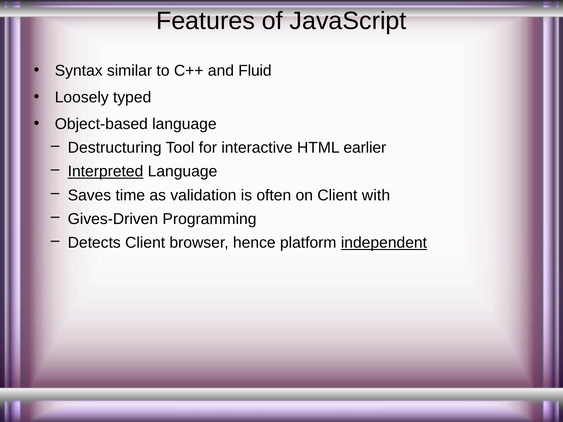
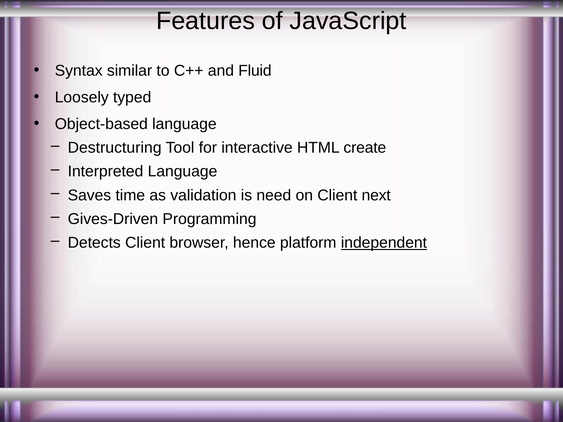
earlier: earlier -> create
Interpreted underline: present -> none
often: often -> need
with: with -> next
